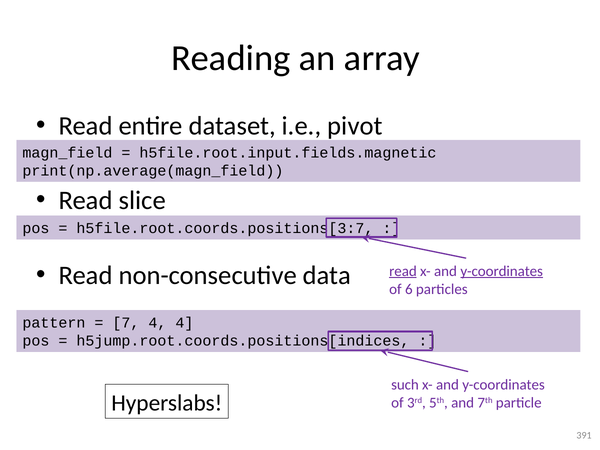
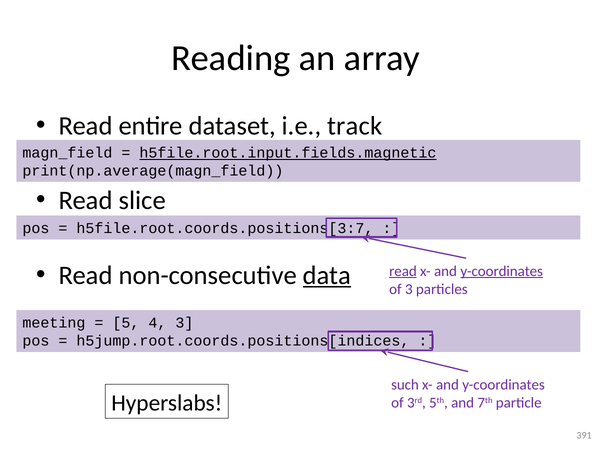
pivot: pivot -> track
h5file.root.input.fields.magnetic underline: none -> present
data underline: none -> present
of 6: 6 -> 3
pattern: pattern -> meeting
7: 7 -> 5
4 4: 4 -> 3
